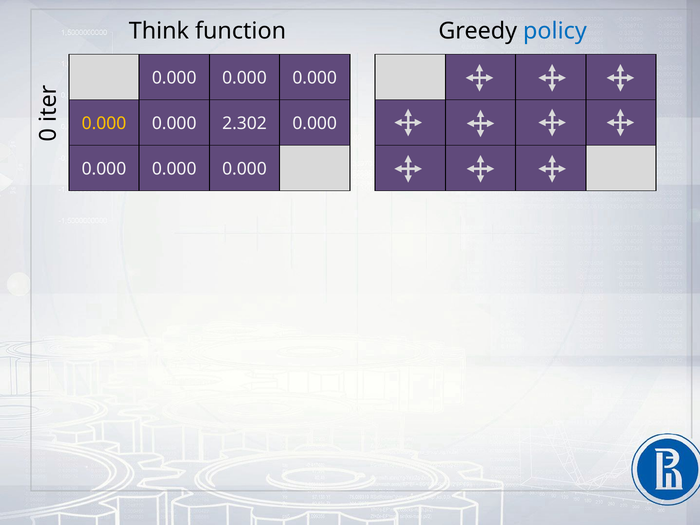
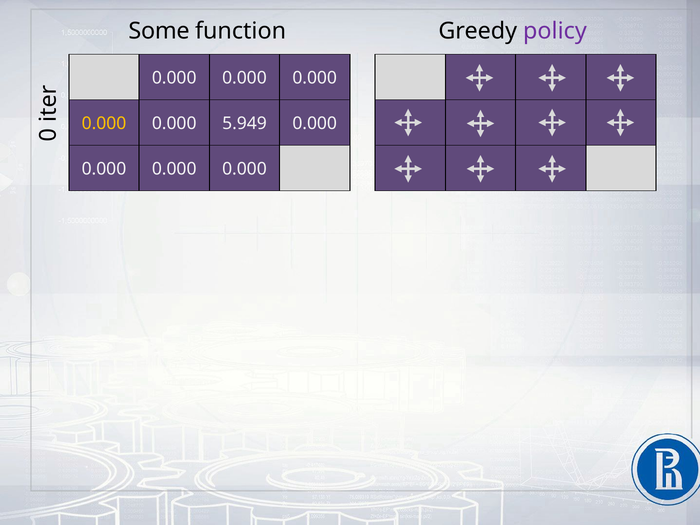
Think: Think -> Some
policy colour: blue -> purple
2.302: 2.302 -> 5.949
